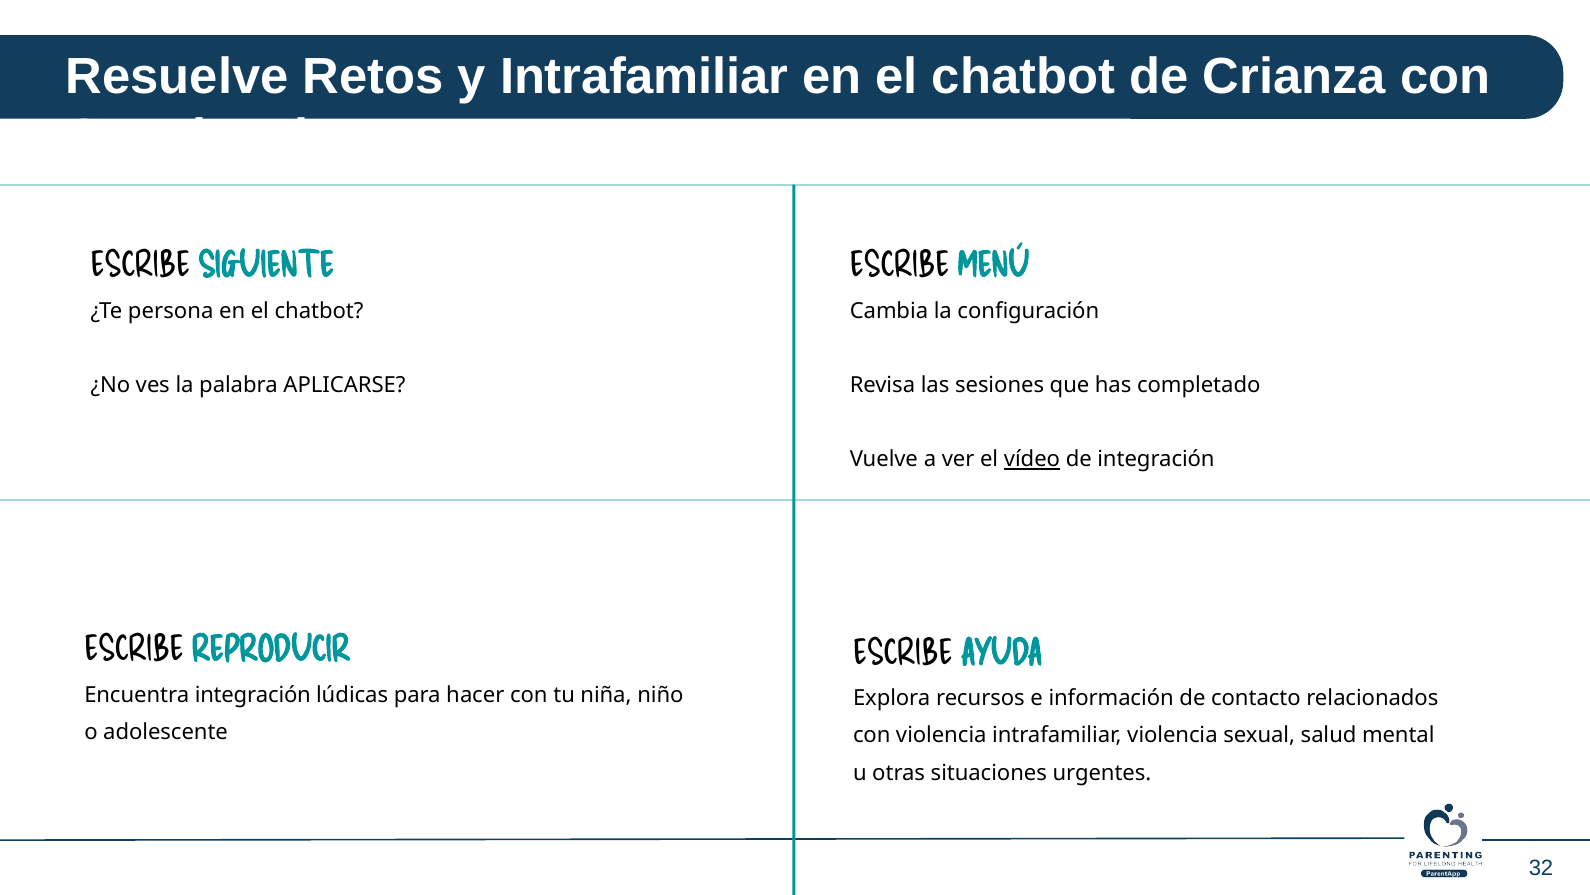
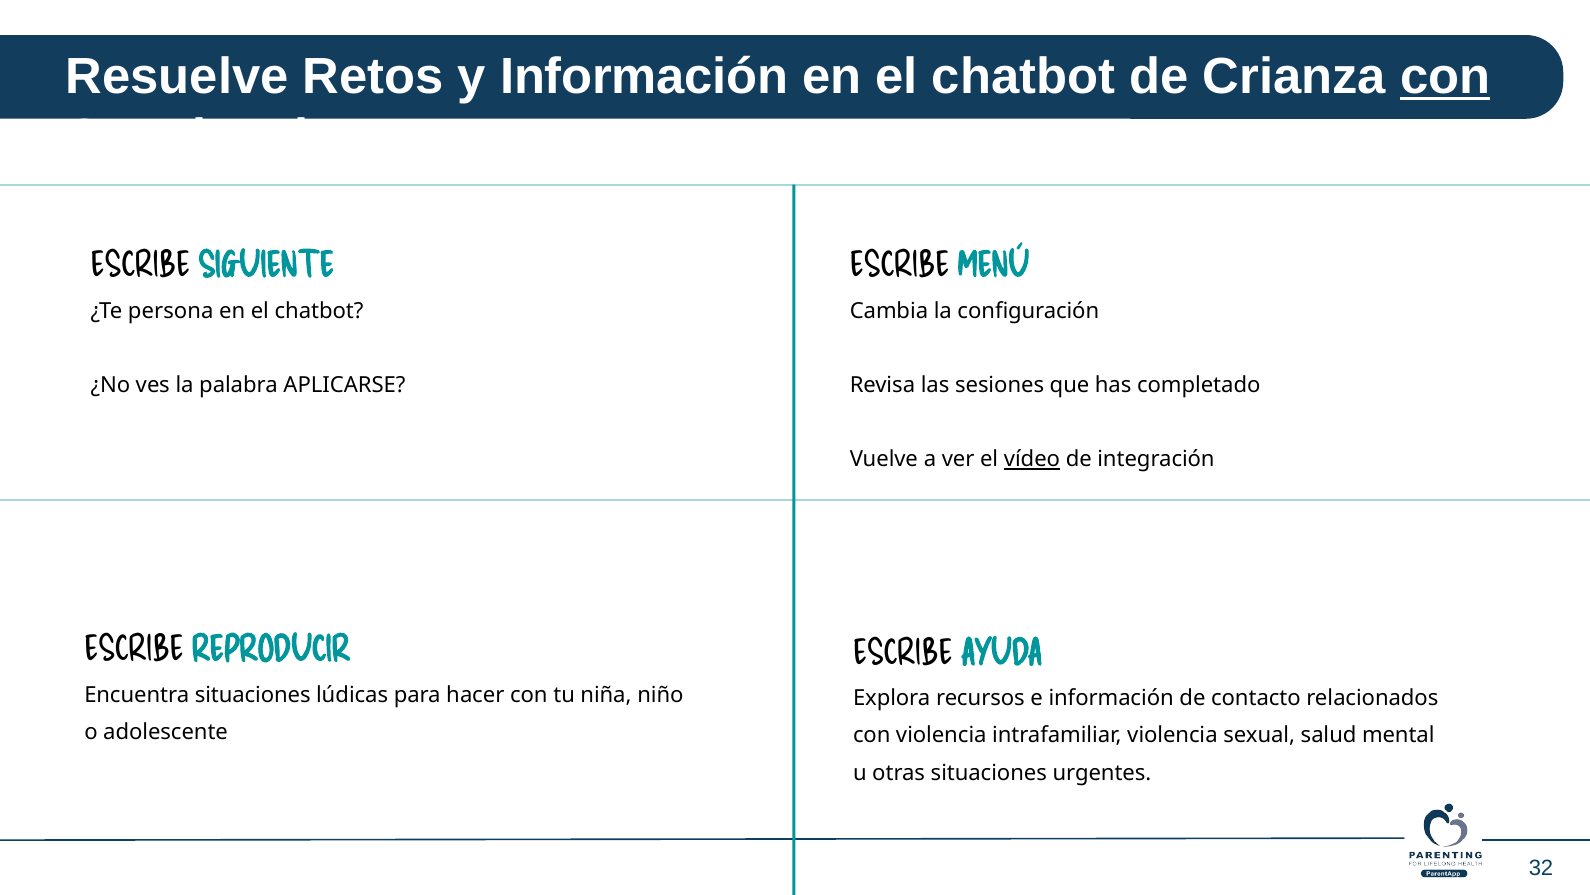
y Intrafamiliar: Intrafamiliar -> Información
con at (1445, 76) underline: none -> present
Encuentra integración: integración -> situaciones
